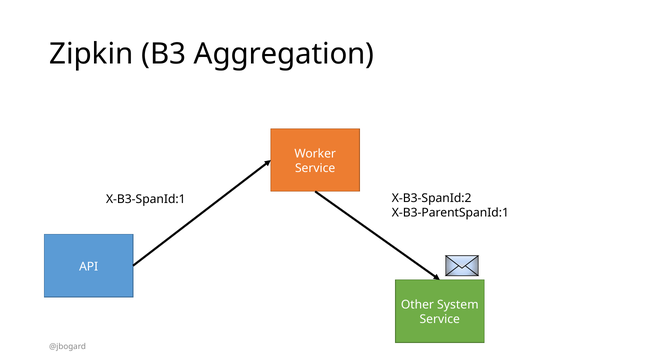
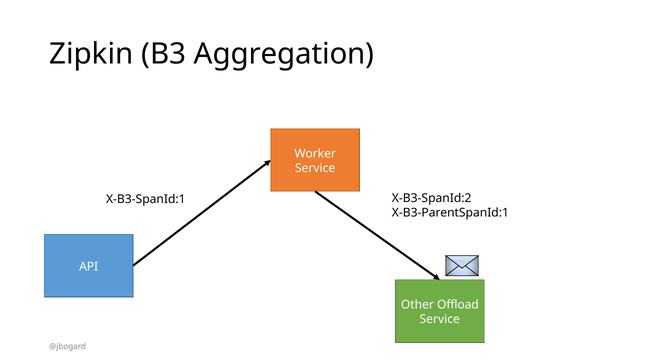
System: System -> Offload
